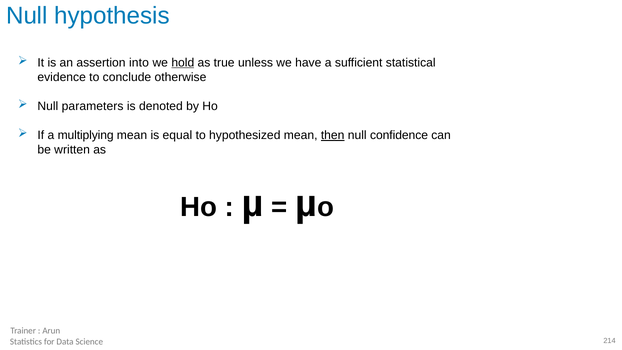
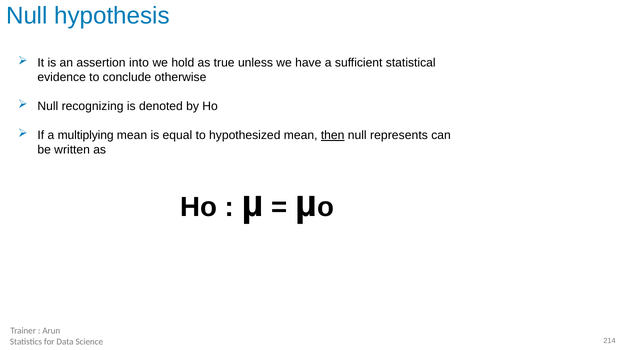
hold underline: present -> none
parameters: parameters -> recognizing
confidence: confidence -> represents
